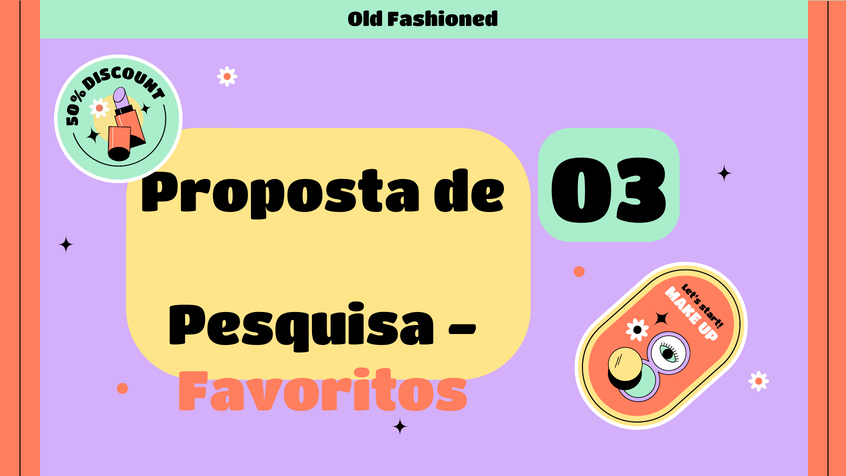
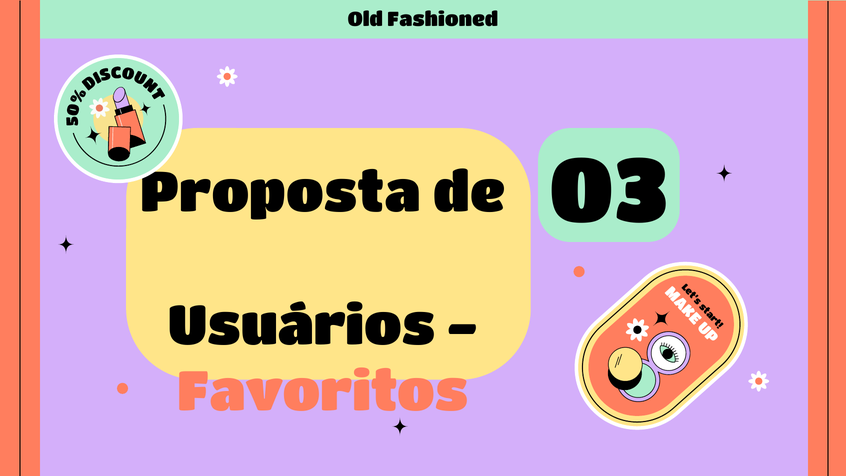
Pesquisa: Pesquisa -> Usuários
